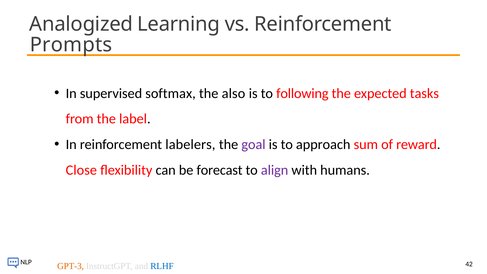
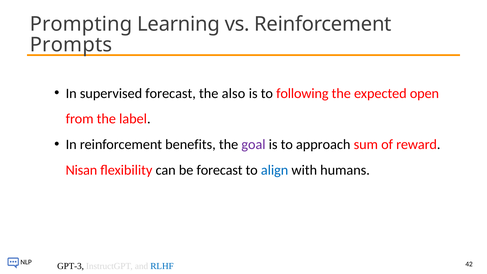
Analogized: Analogized -> Prompting
supervised softmax: softmax -> forecast
tasks: tasks -> open
labelers: labelers -> benefits
Close: Close -> Nisan
align colour: purple -> blue
GPT-3 colour: orange -> black
